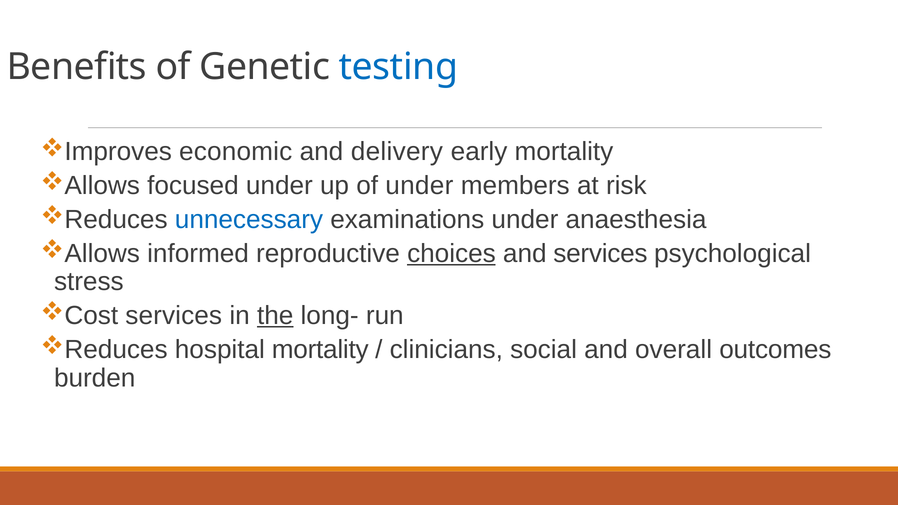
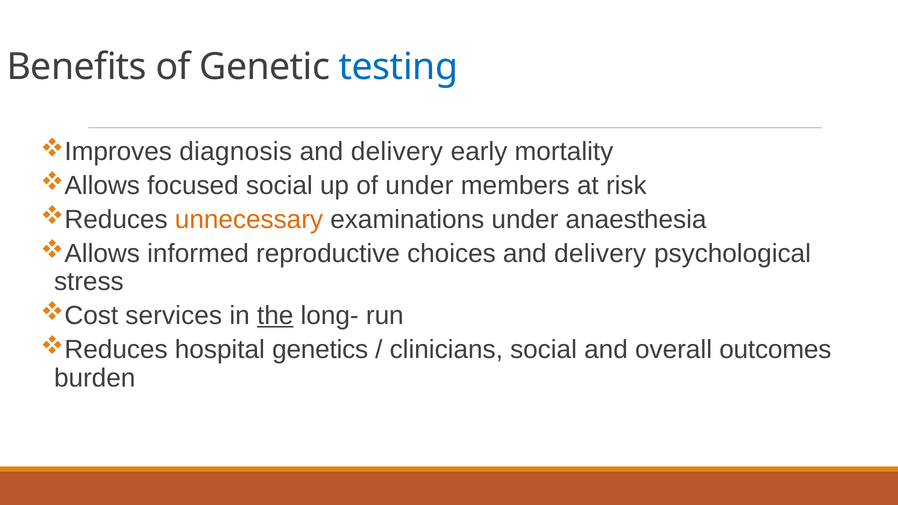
economic: economic -> diagnosis
focused under: under -> social
unnecessary colour: blue -> orange
choices underline: present -> none
services at (600, 254): services -> delivery
hospital mortality: mortality -> genetics
